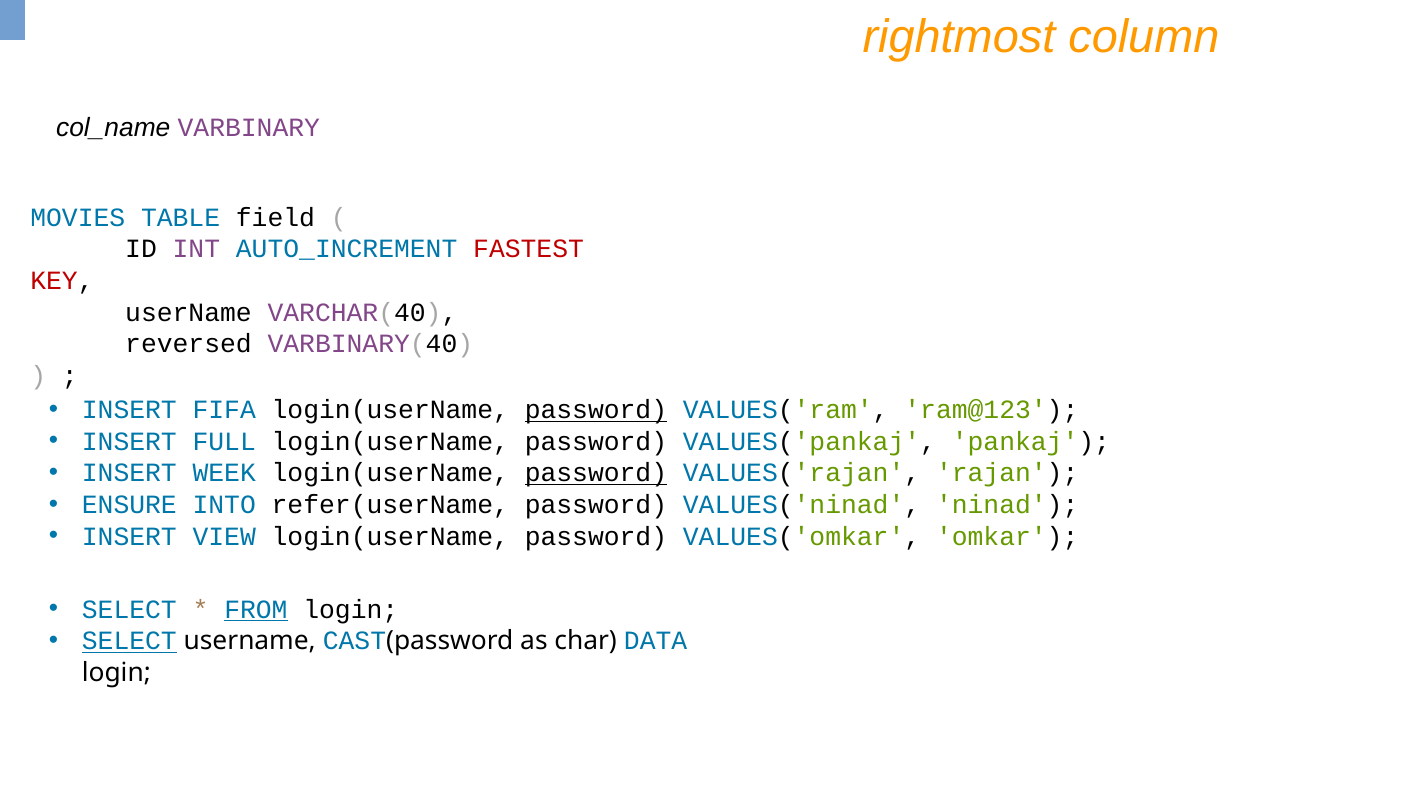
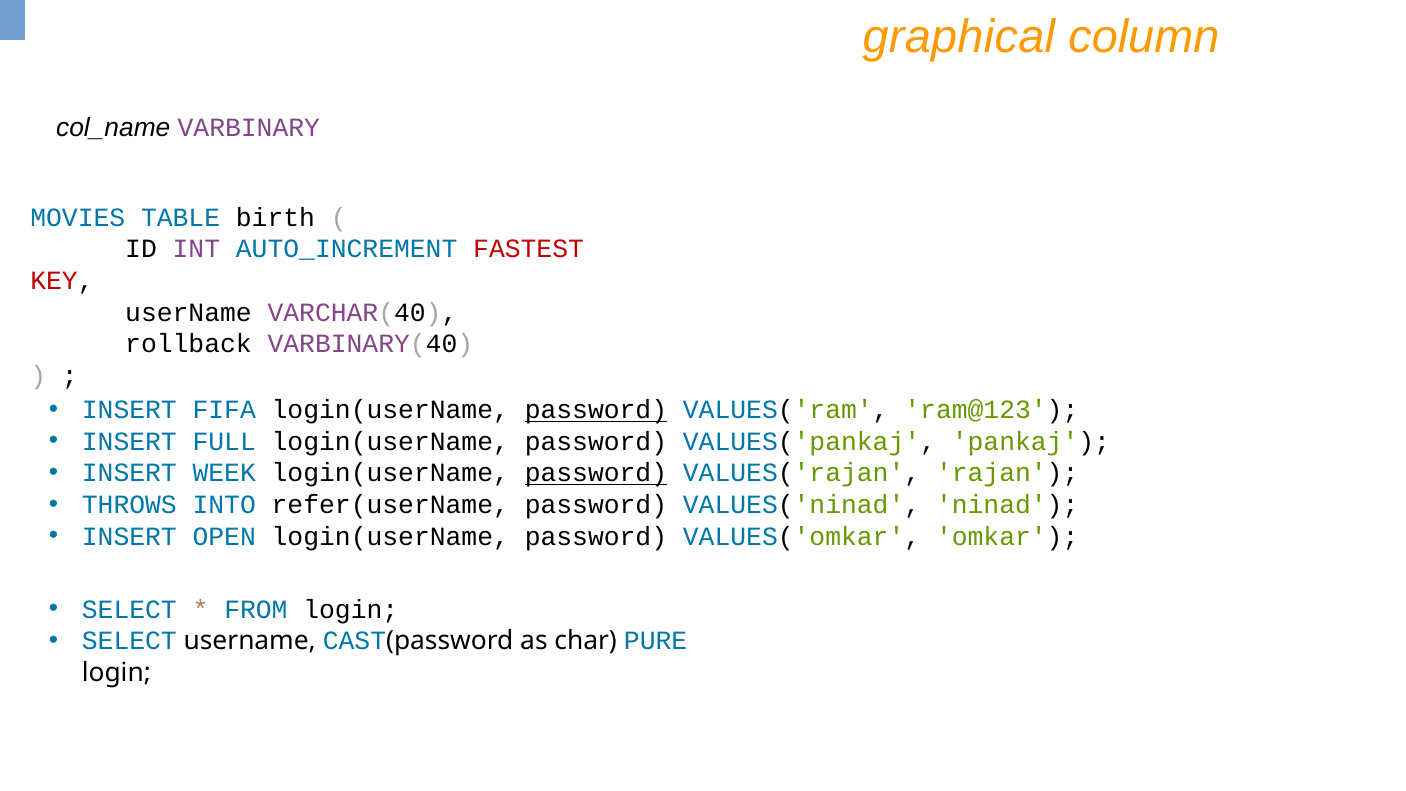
rightmost: rightmost -> graphical
field: field -> birth
reversed: reversed -> rollback
ENSURE: ENSURE -> THROWS
VIEW: VIEW -> OPEN
FROM underline: present -> none
SELECT at (129, 641) underline: present -> none
DATA: DATA -> PURE
